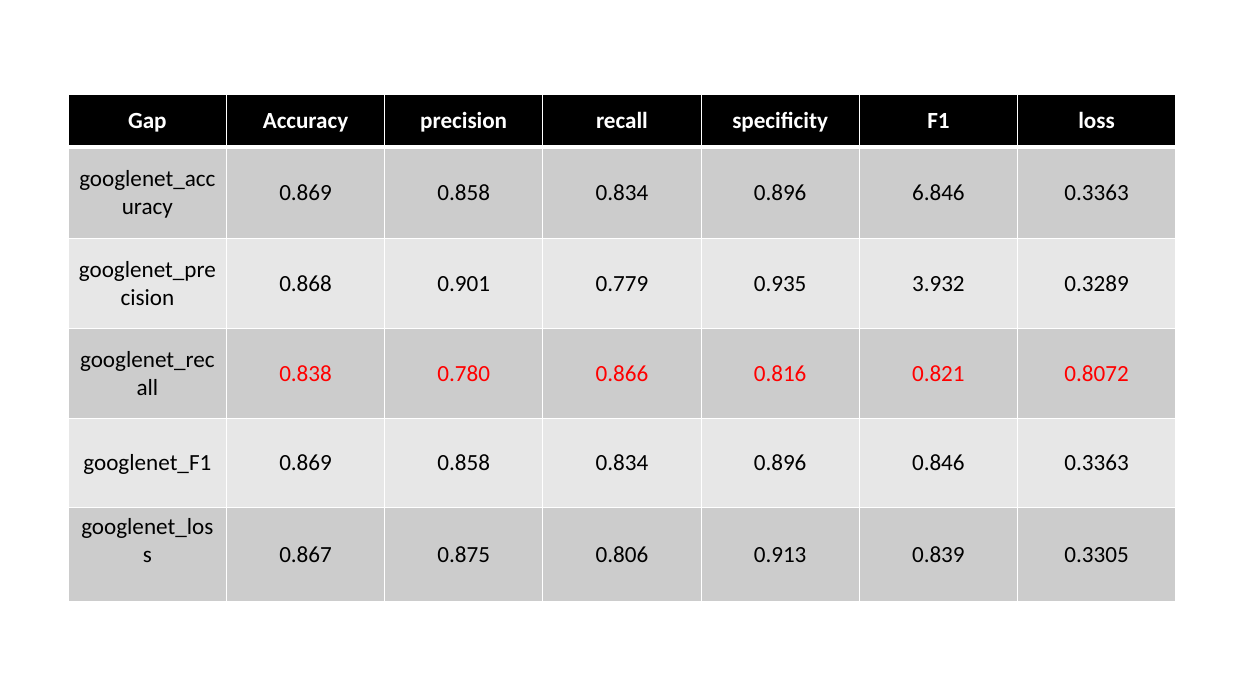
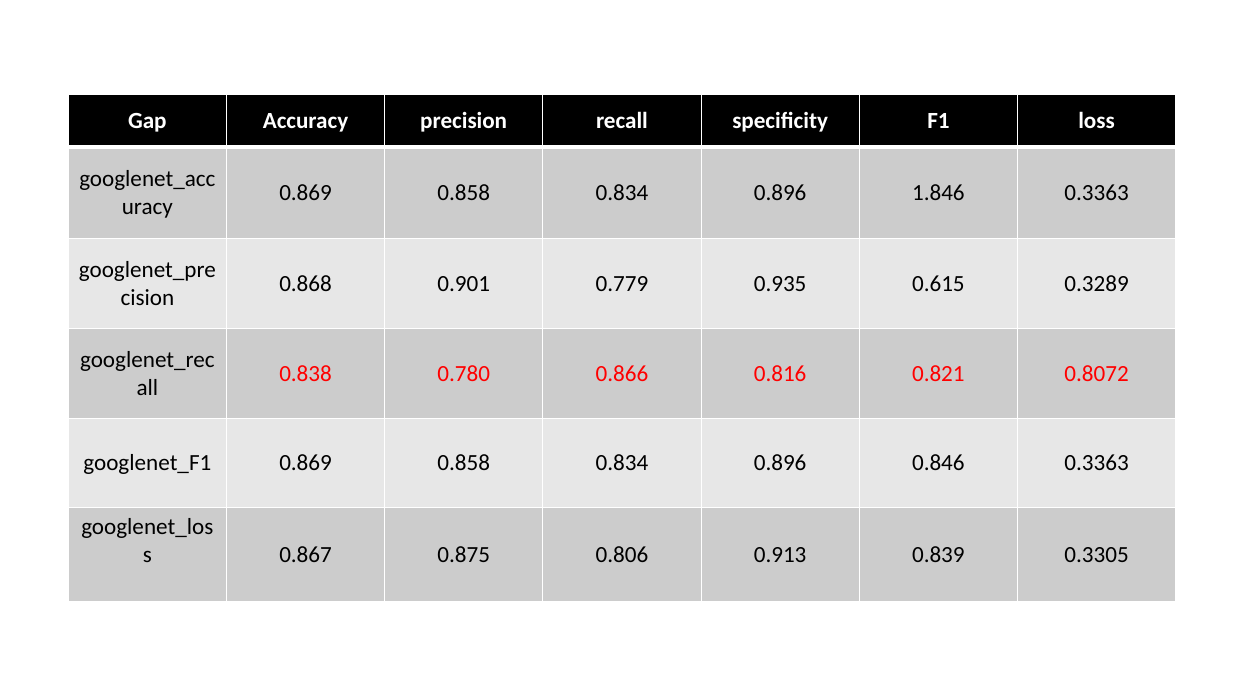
6.846: 6.846 -> 1.846
3.932: 3.932 -> 0.615
